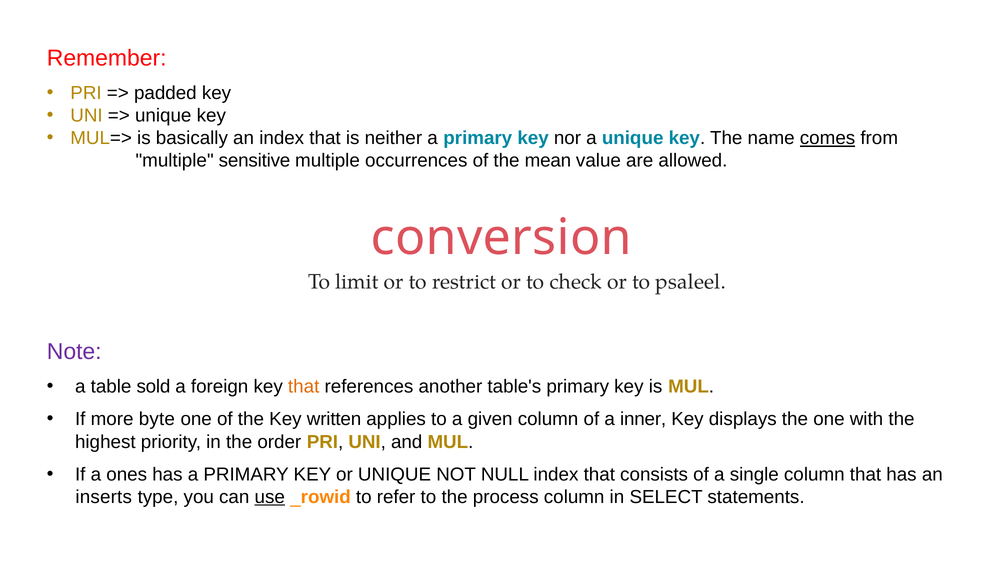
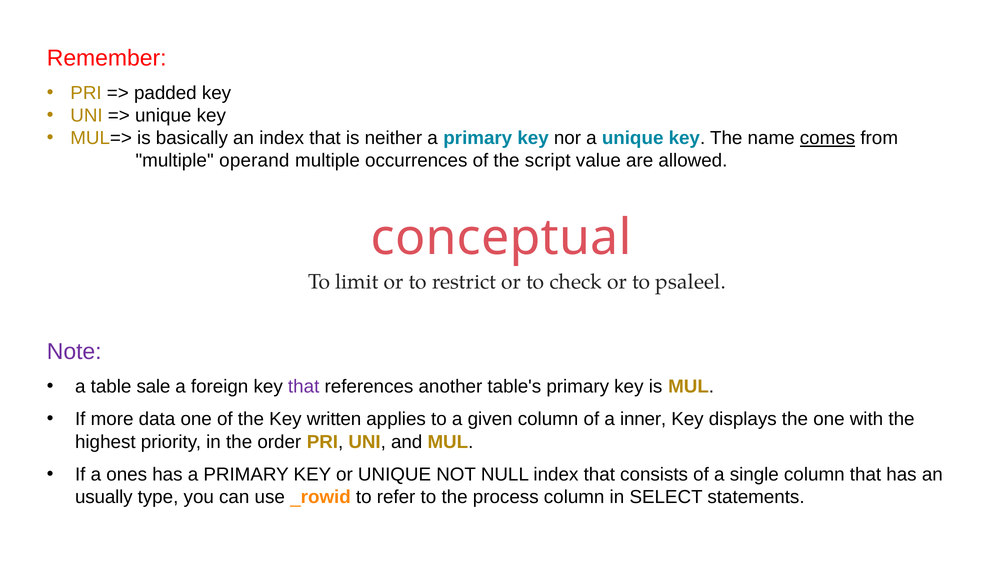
sensitive: sensitive -> operand
mean: mean -> script
conversion: conversion -> conceptual
sold: sold -> sale
that at (304, 387) colour: orange -> purple
byte: byte -> data
inserts: inserts -> usually
use underline: present -> none
